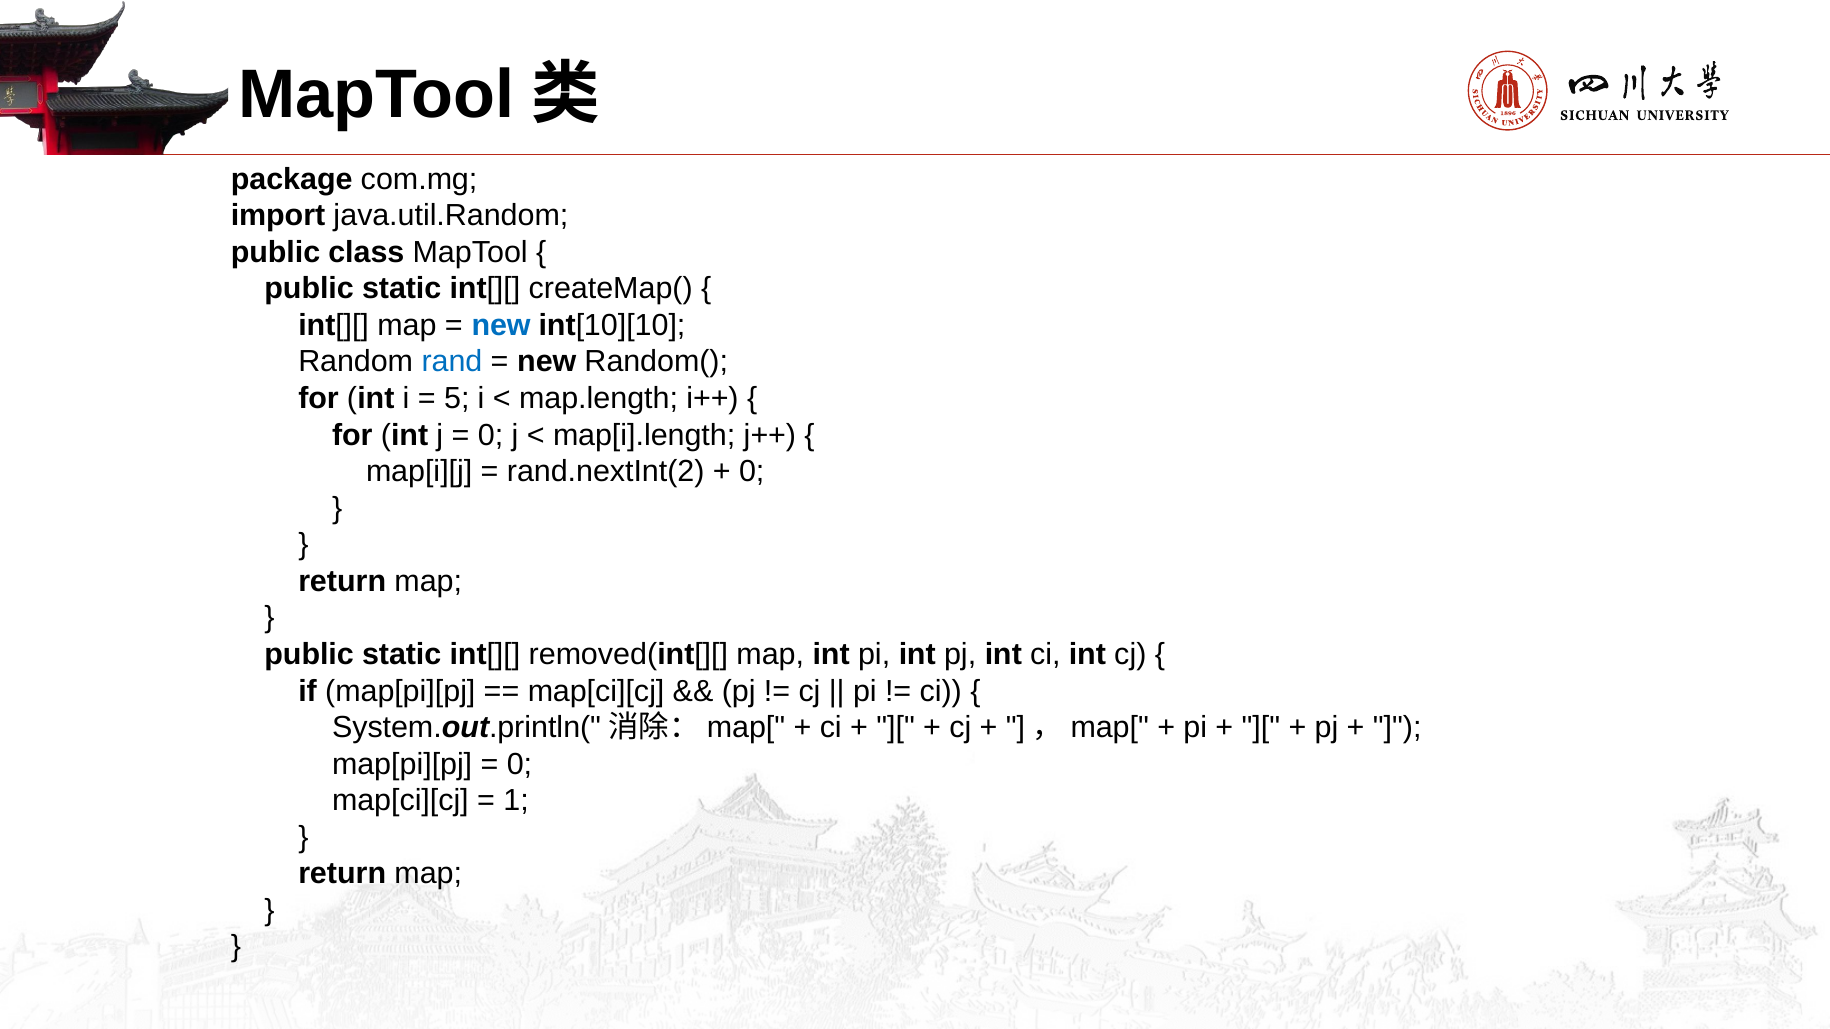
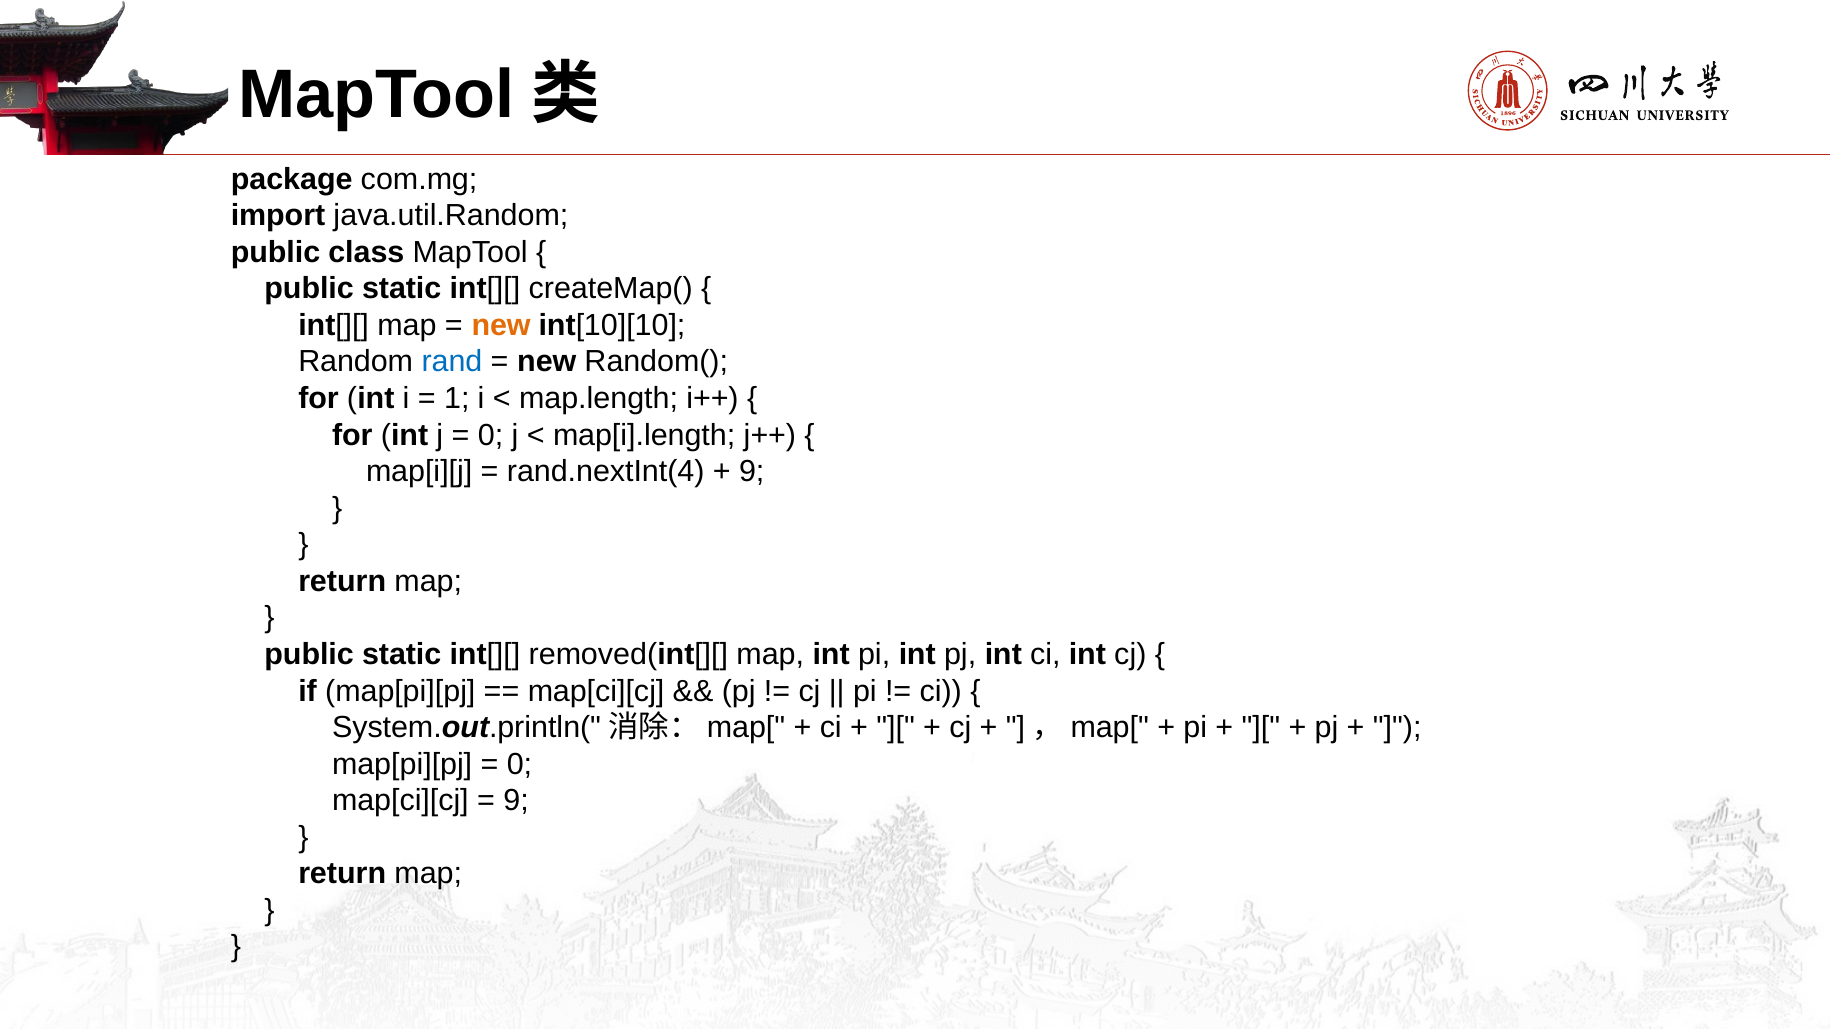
new at (501, 325) colour: blue -> orange
5: 5 -> 1
rand.nextInt(2: rand.nextInt(2 -> rand.nextInt(4
0 at (752, 472): 0 -> 9
1 at (516, 801): 1 -> 9
